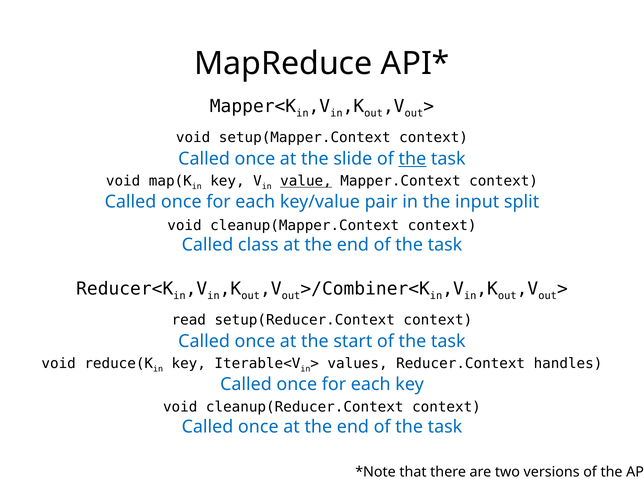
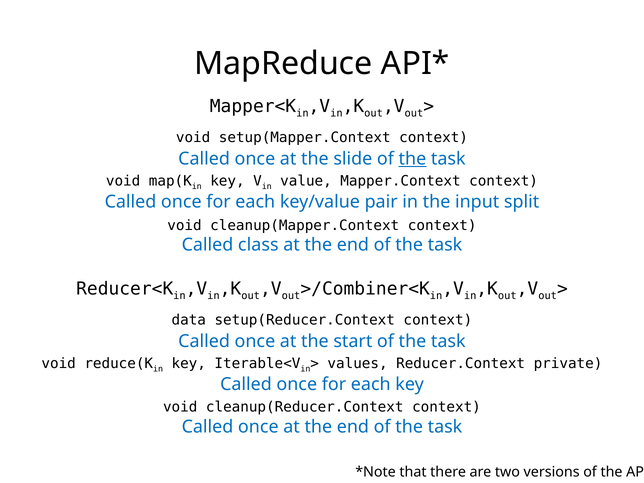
value underline: present -> none
read: read -> data
handles: handles -> private
